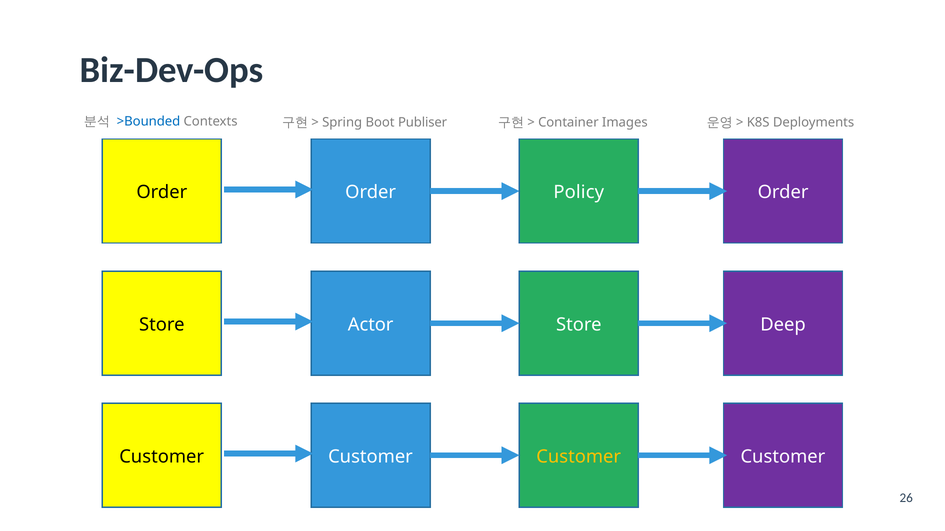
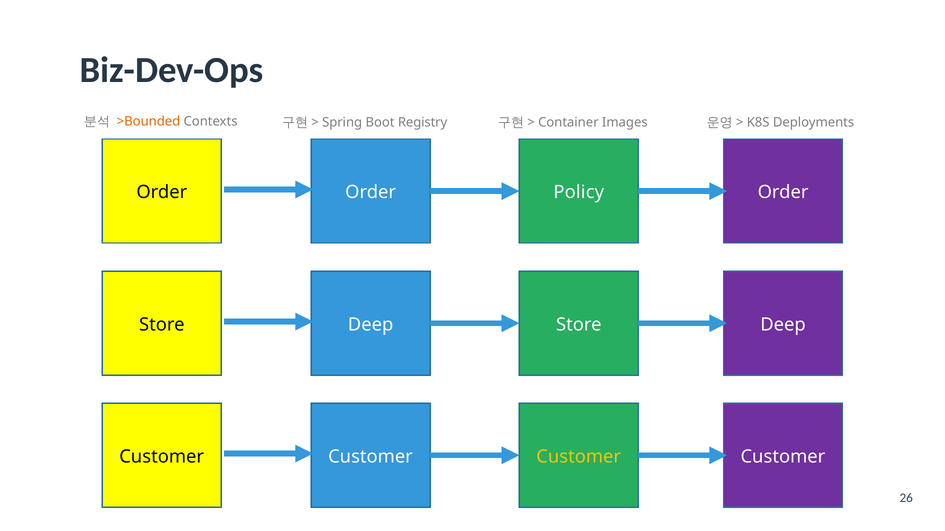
>Bounded colour: blue -> orange
Publiser: Publiser -> Registry
Actor at (371, 325): Actor -> Deep
